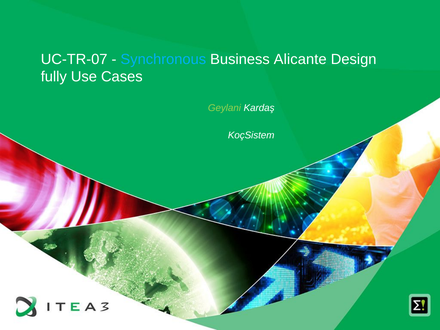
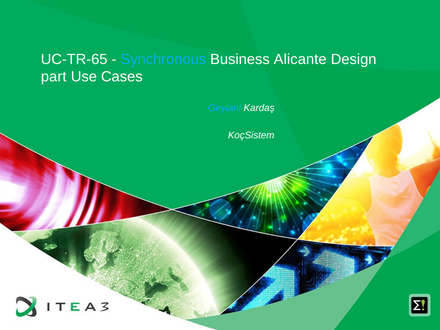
UC-TR-07: UC-TR-07 -> UC-TR-65
fully: fully -> part
Geylani colour: light green -> light blue
